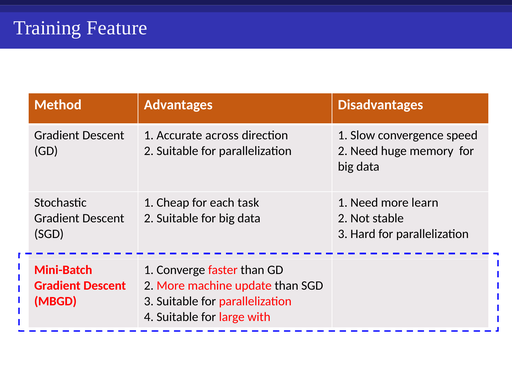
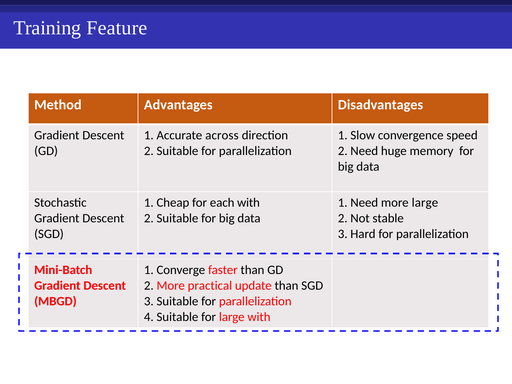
each task: task -> with
more learn: learn -> large
machine: machine -> practical
